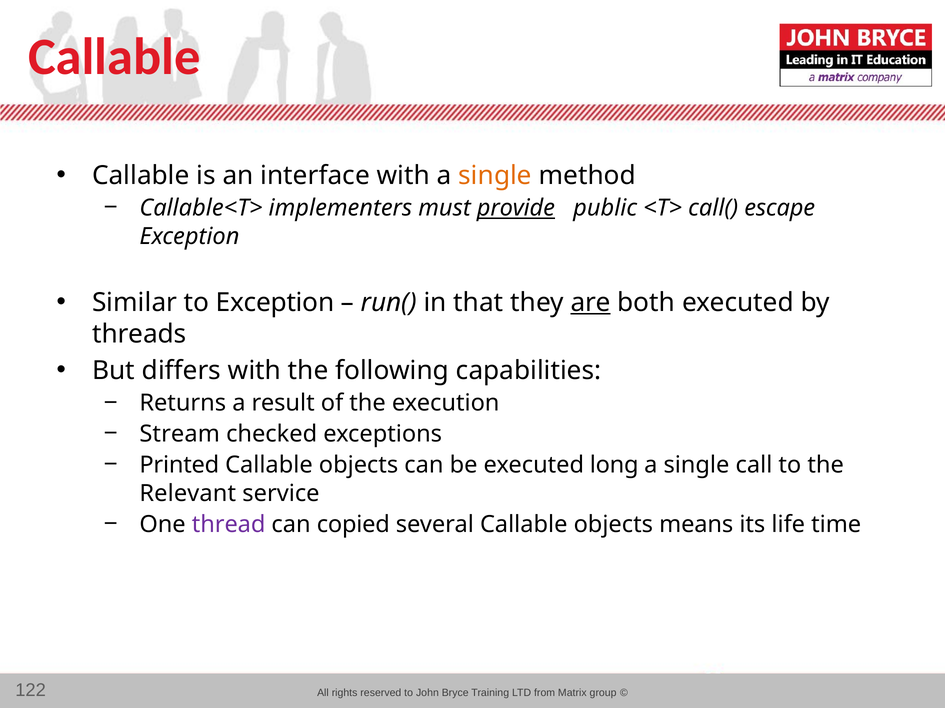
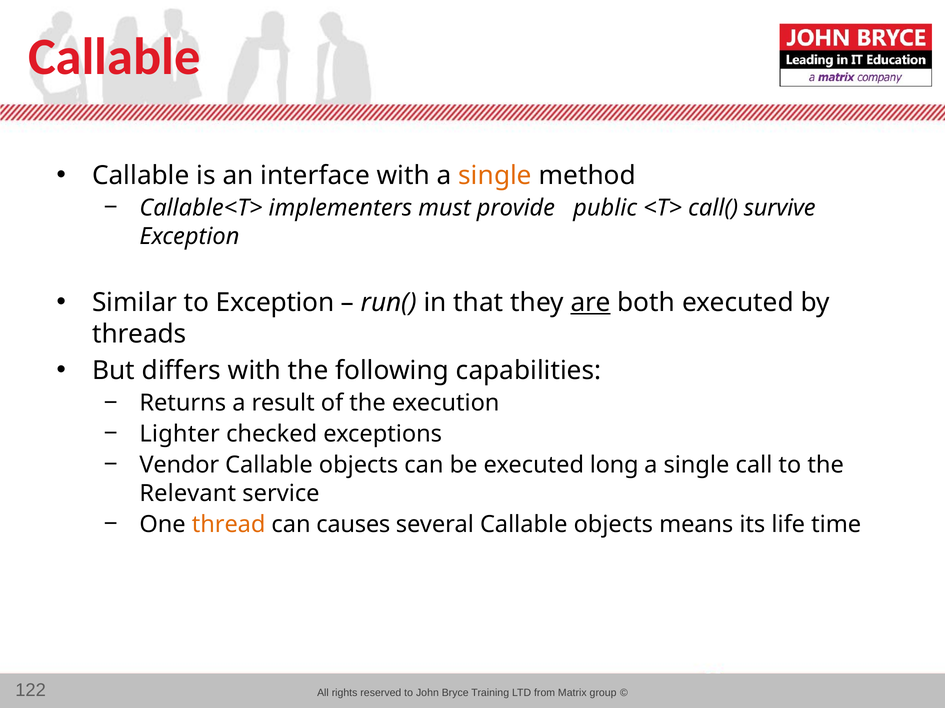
provide underline: present -> none
escape: escape -> survive
Stream: Stream -> Lighter
Printed: Printed -> Vendor
thread colour: purple -> orange
copied: copied -> causes
